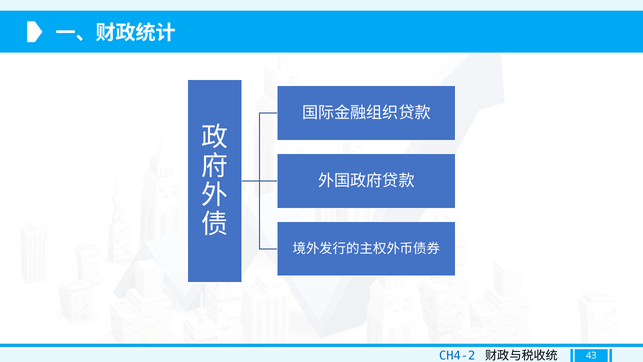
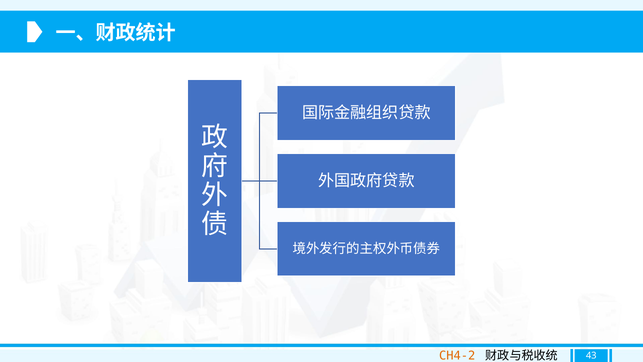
CH4-2 colour: blue -> orange
